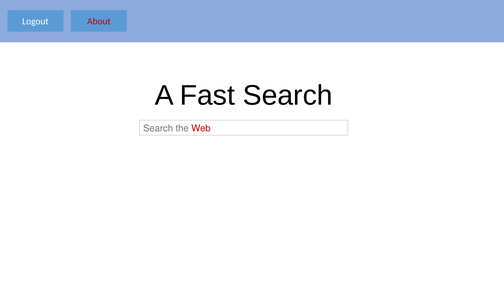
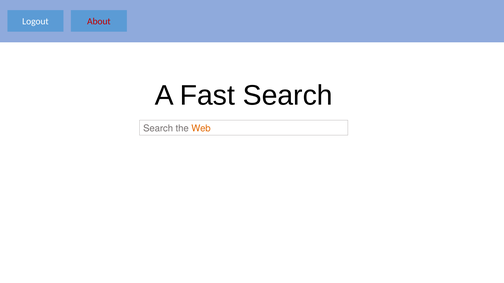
Web colour: red -> orange
